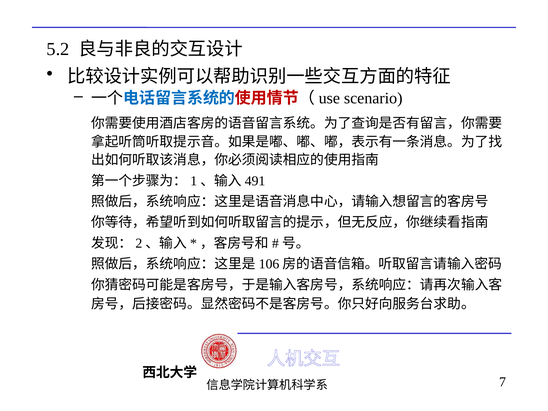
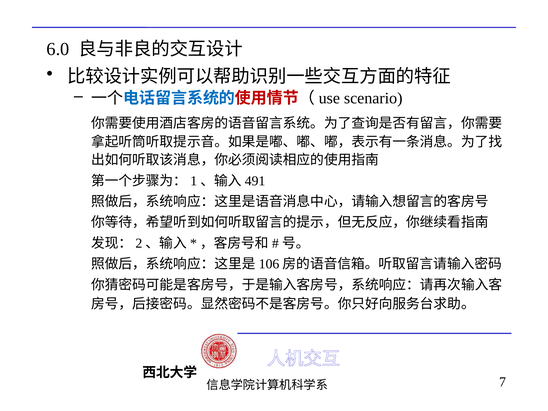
5.2: 5.2 -> 6.0
